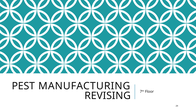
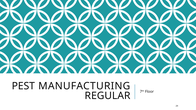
REVISING: REVISING -> REGULAR
